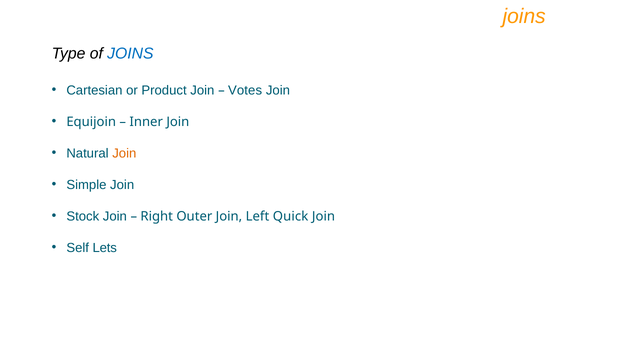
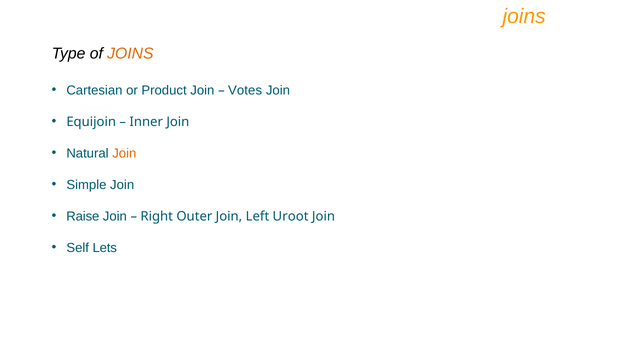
JOINS at (130, 54) colour: blue -> orange
Stock: Stock -> Raise
Quick: Quick -> Uroot
